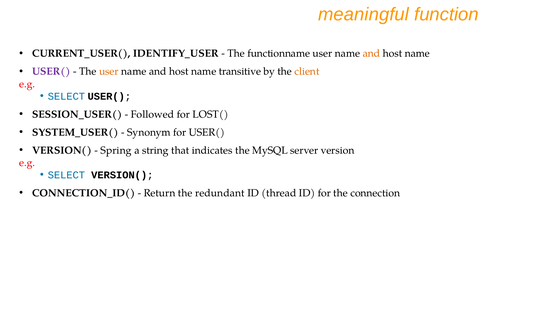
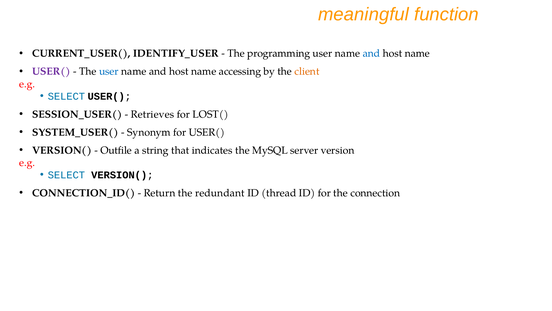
functionname: functionname -> programming
and at (371, 53) colour: orange -> blue
user at (109, 71) colour: orange -> blue
transitive: transitive -> accessing
Followed: Followed -> Retrieves
Spring: Spring -> Outfile
